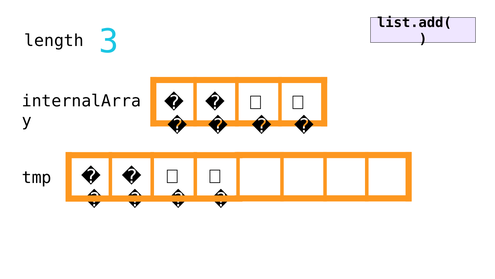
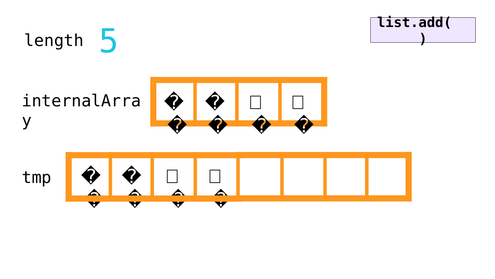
3: 3 -> 5
